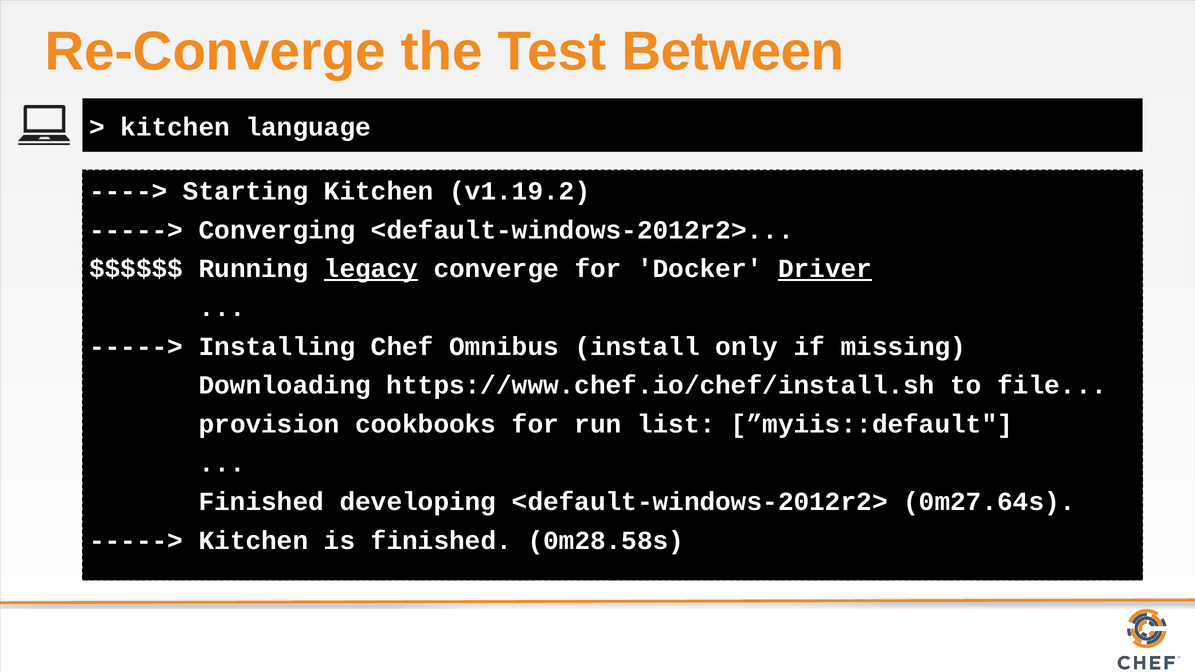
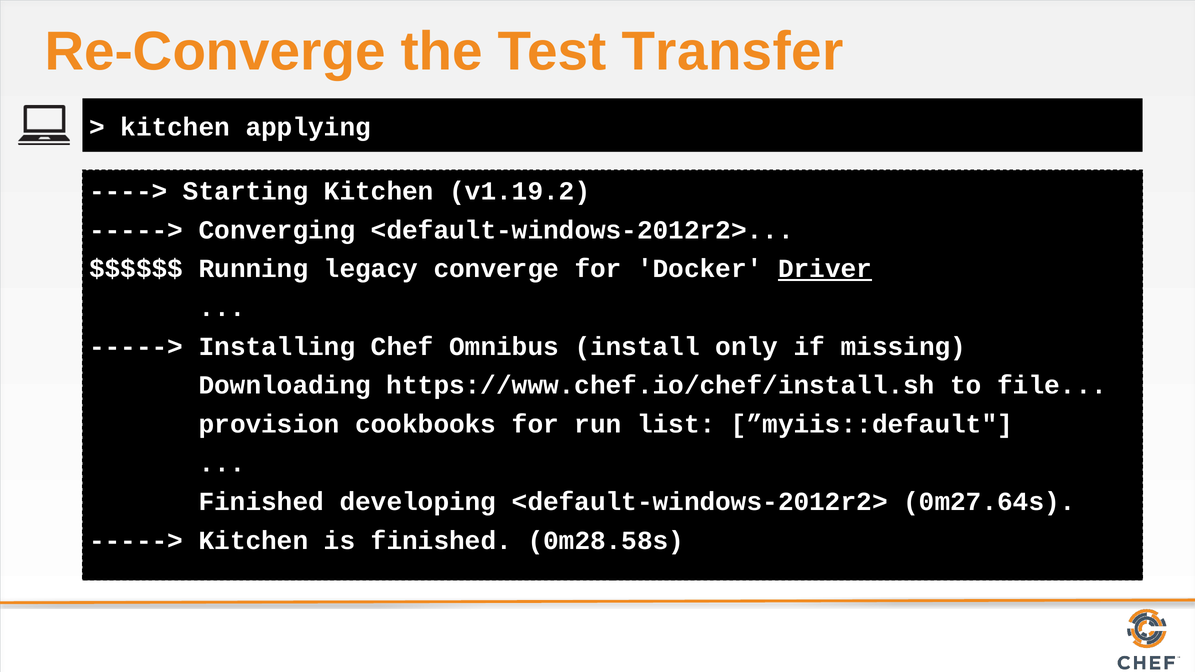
Between: Between -> Transfer
language: language -> applying
legacy underline: present -> none
